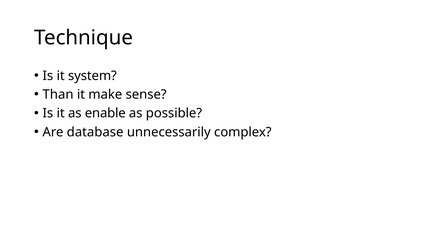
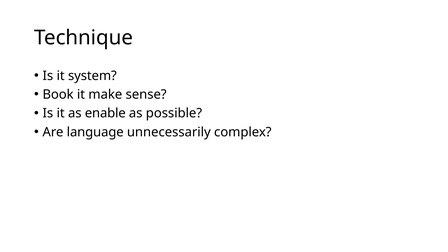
Than: Than -> Book
database: database -> language
